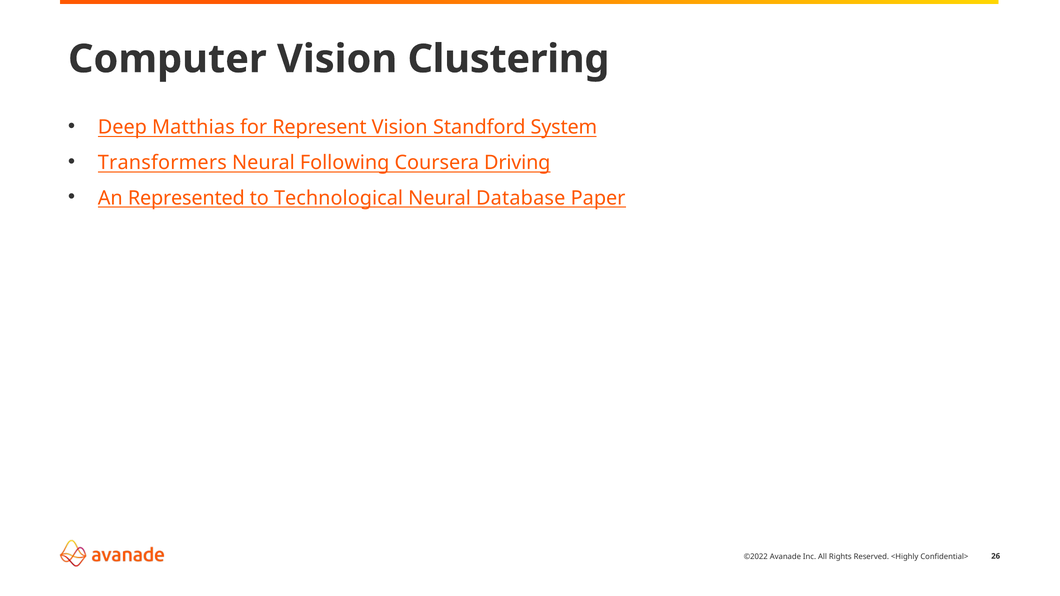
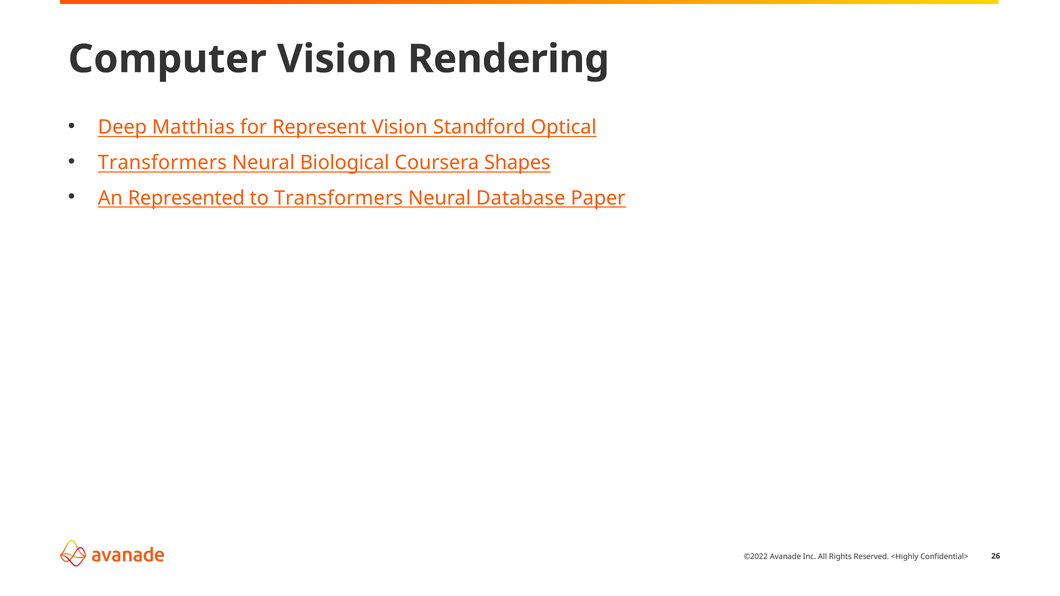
Clustering: Clustering -> Rendering
System: System -> Optical
Following: Following -> Biological
Driving: Driving -> Shapes
to Technological: Technological -> Transformers
